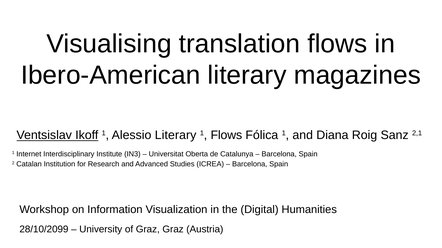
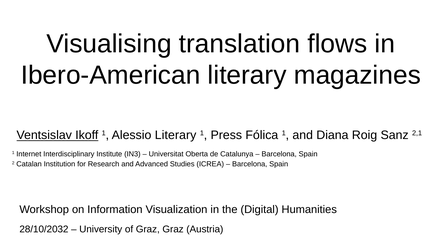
1 Flows: Flows -> Press
28/10/2099: 28/10/2099 -> 28/10/2032
